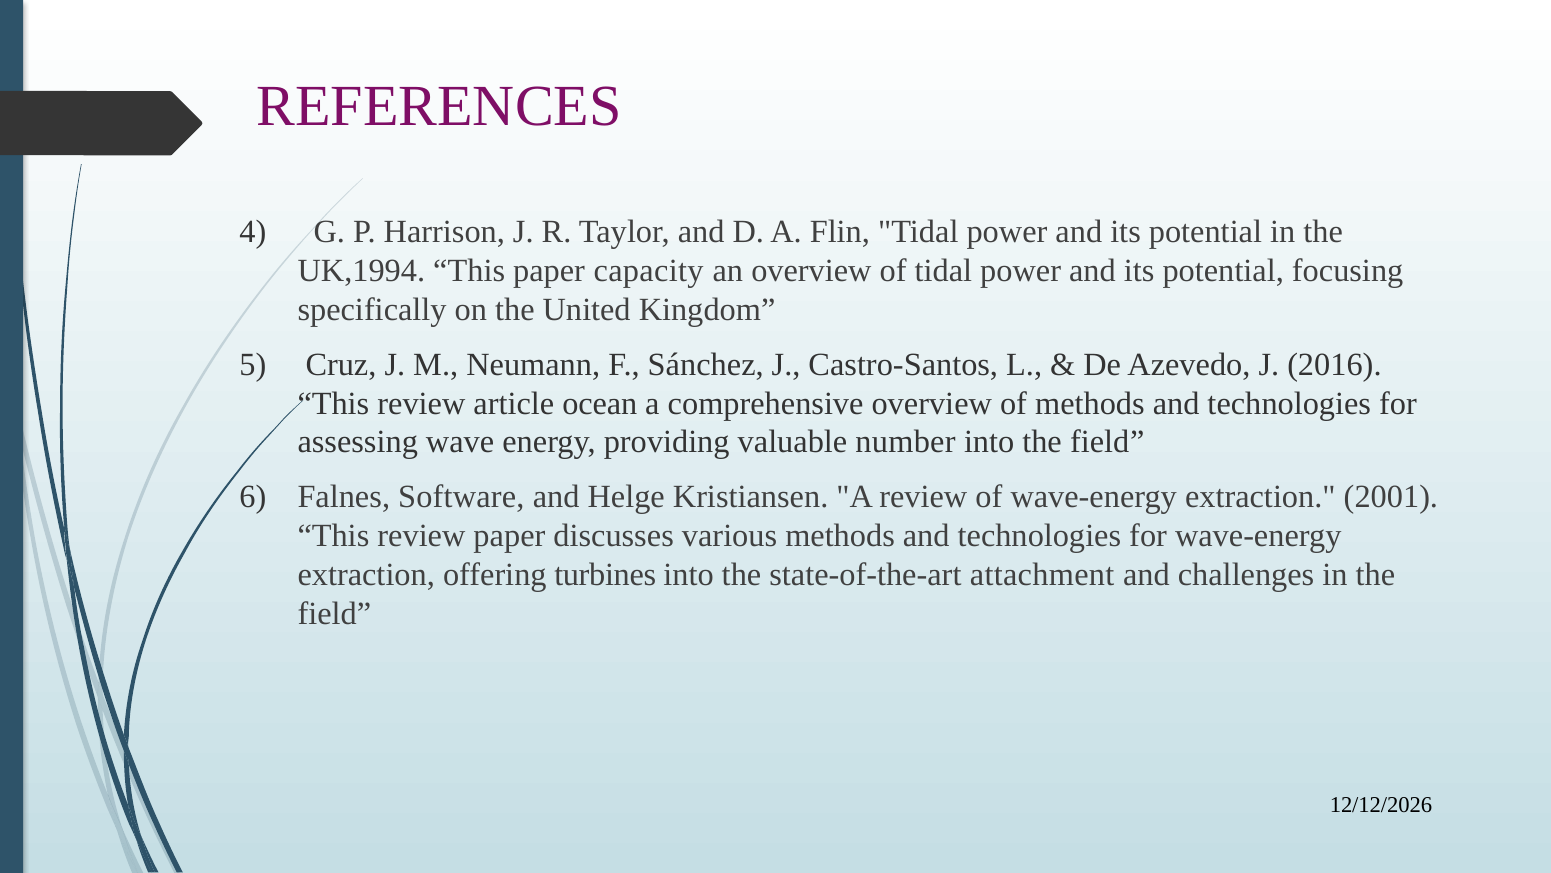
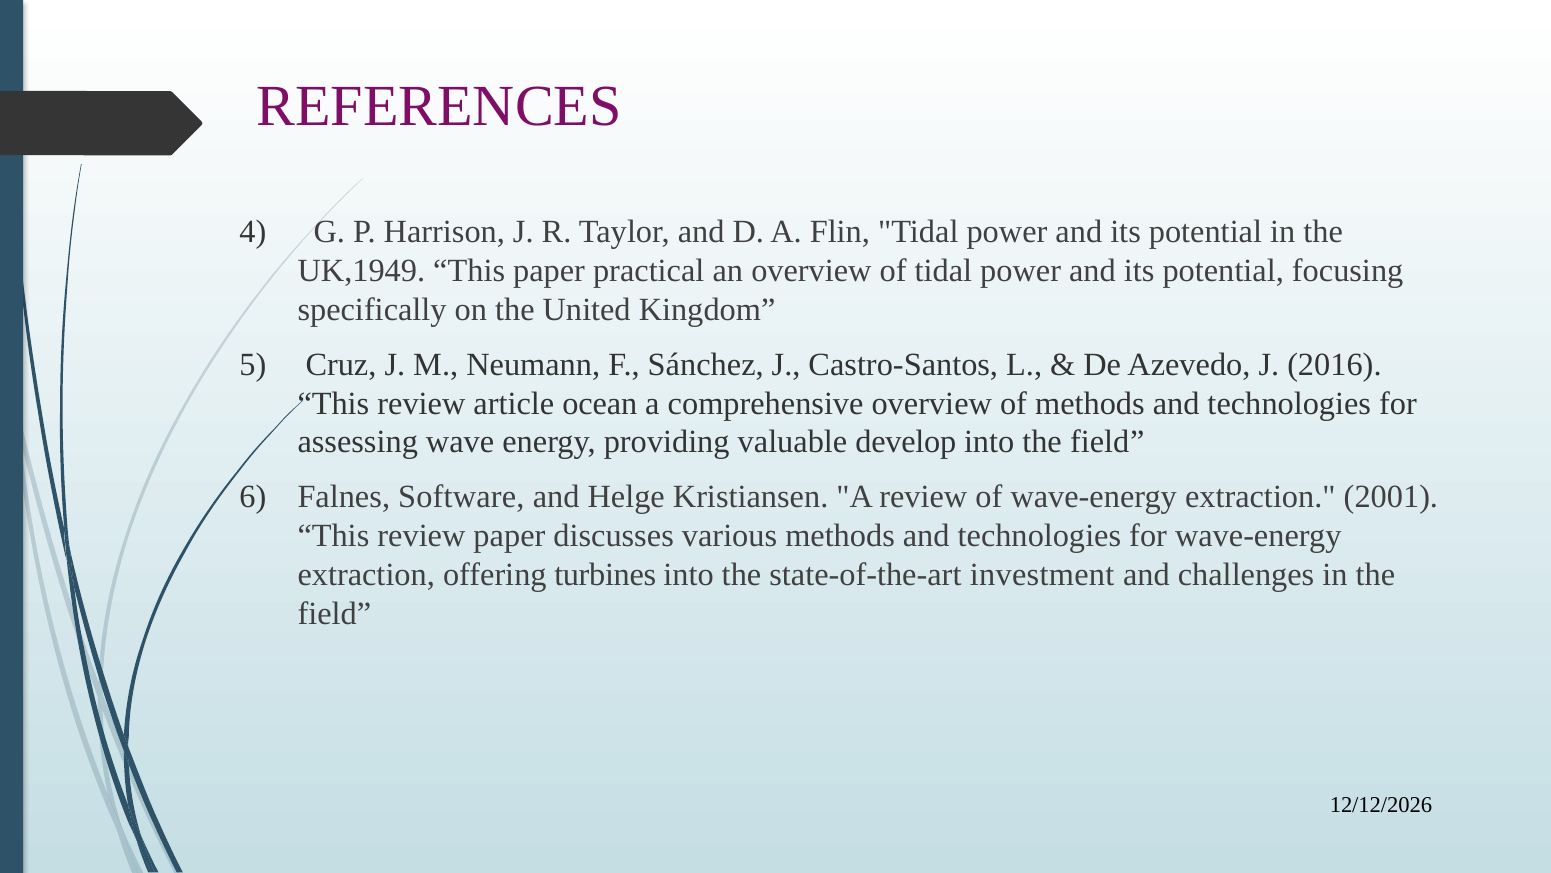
UK,1994: UK,1994 -> UK,1949
capacity: capacity -> practical
number: number -> develop
attachment: attachment -> investment
